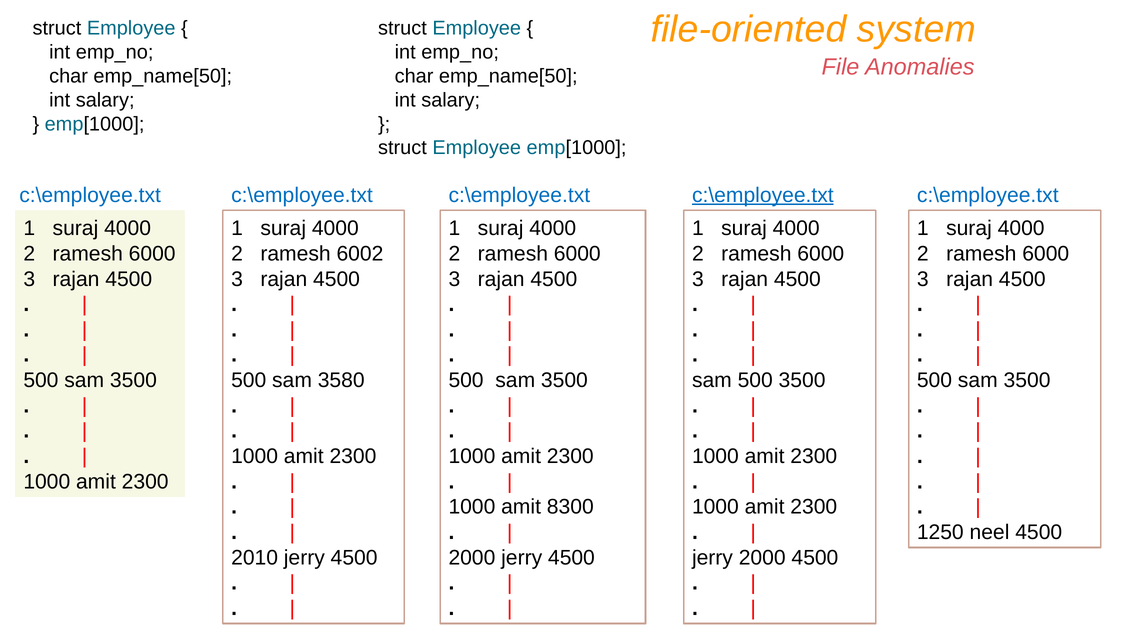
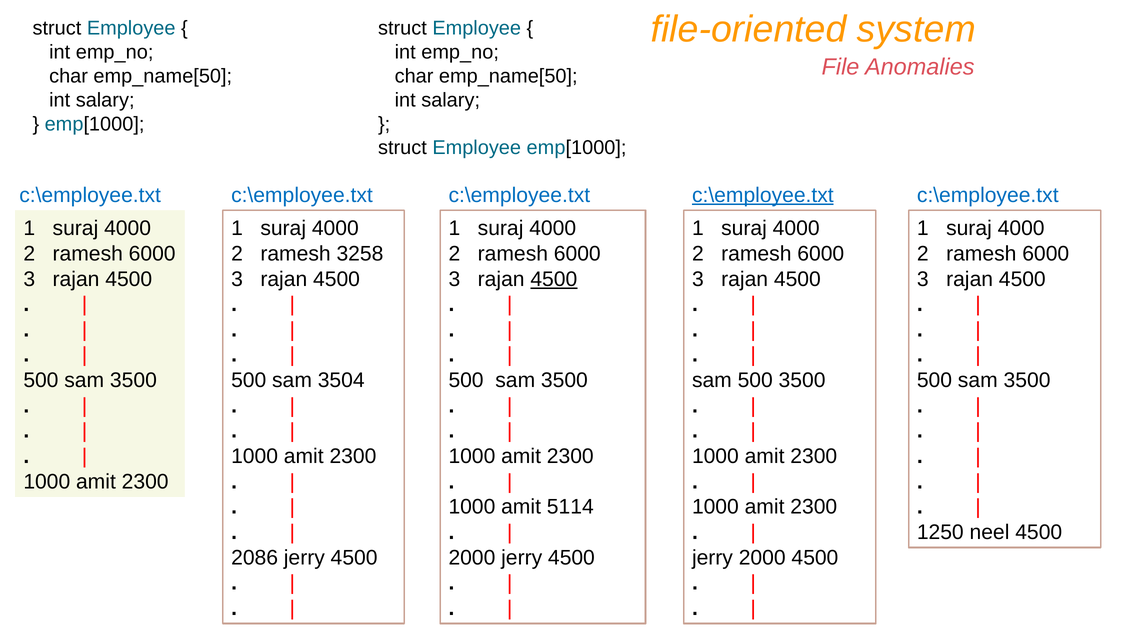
6002: 6002 -> 3258
4500 at (554, 279) underline: none -> present
3580: 3580 -> 3504
8300: 8300 -> 5114
2010: 2010 -> 2086
